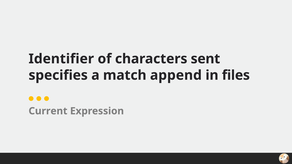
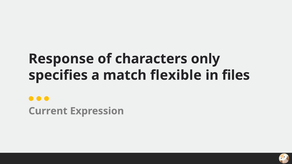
Identifier: Identifier -> Response
sent: sent -> only
append: append -> flexible
